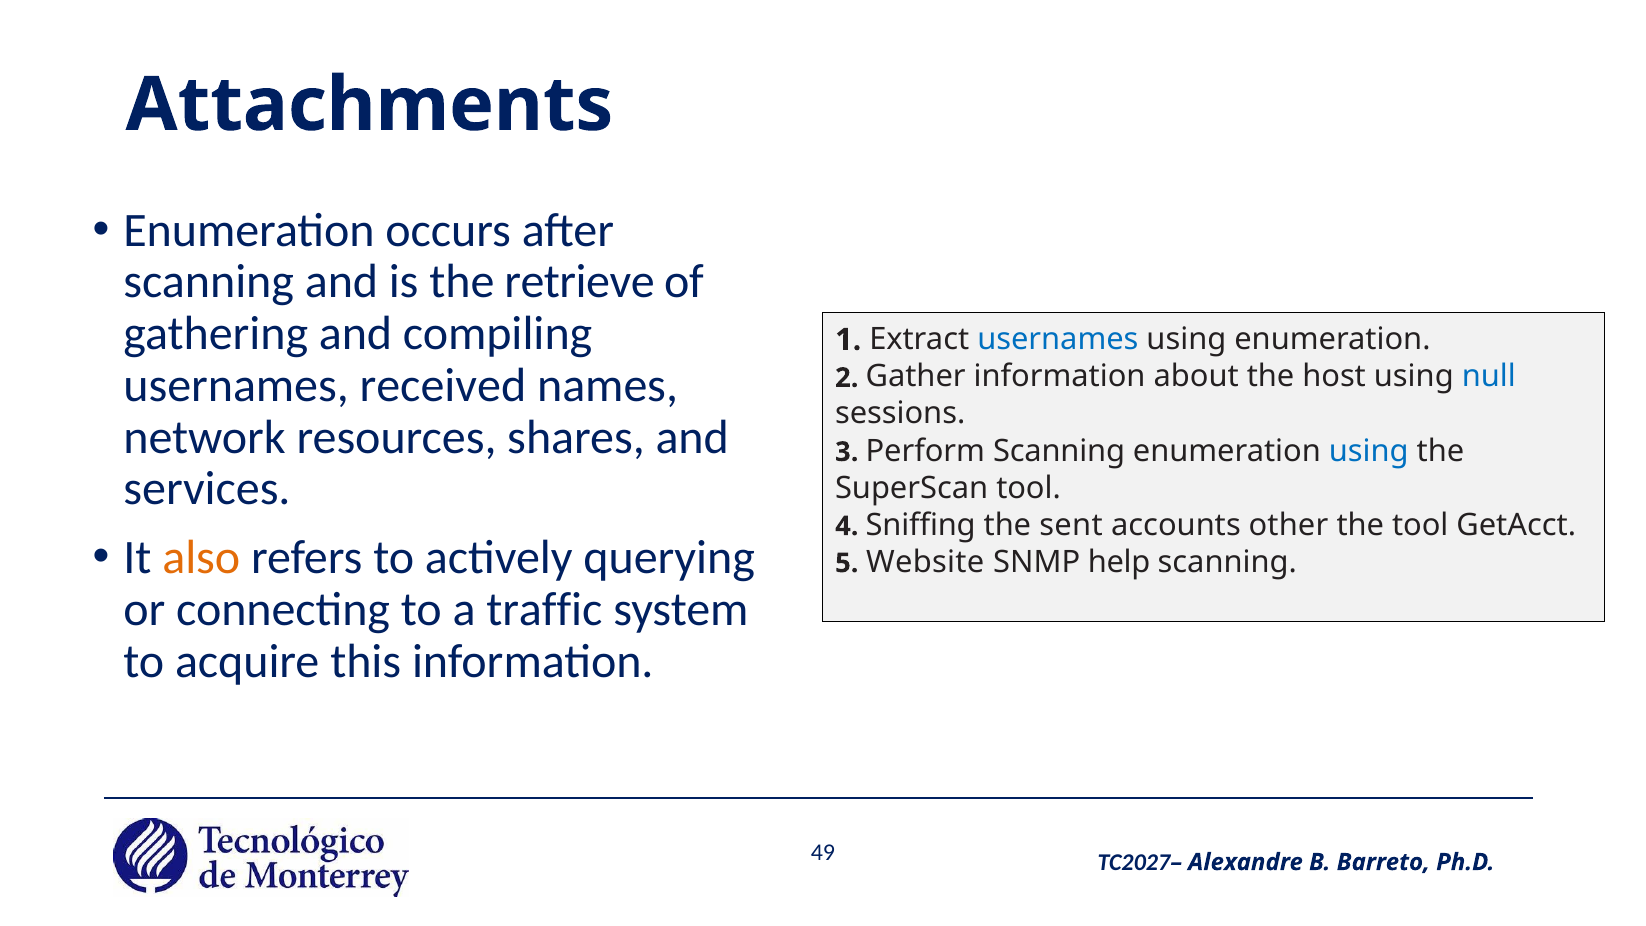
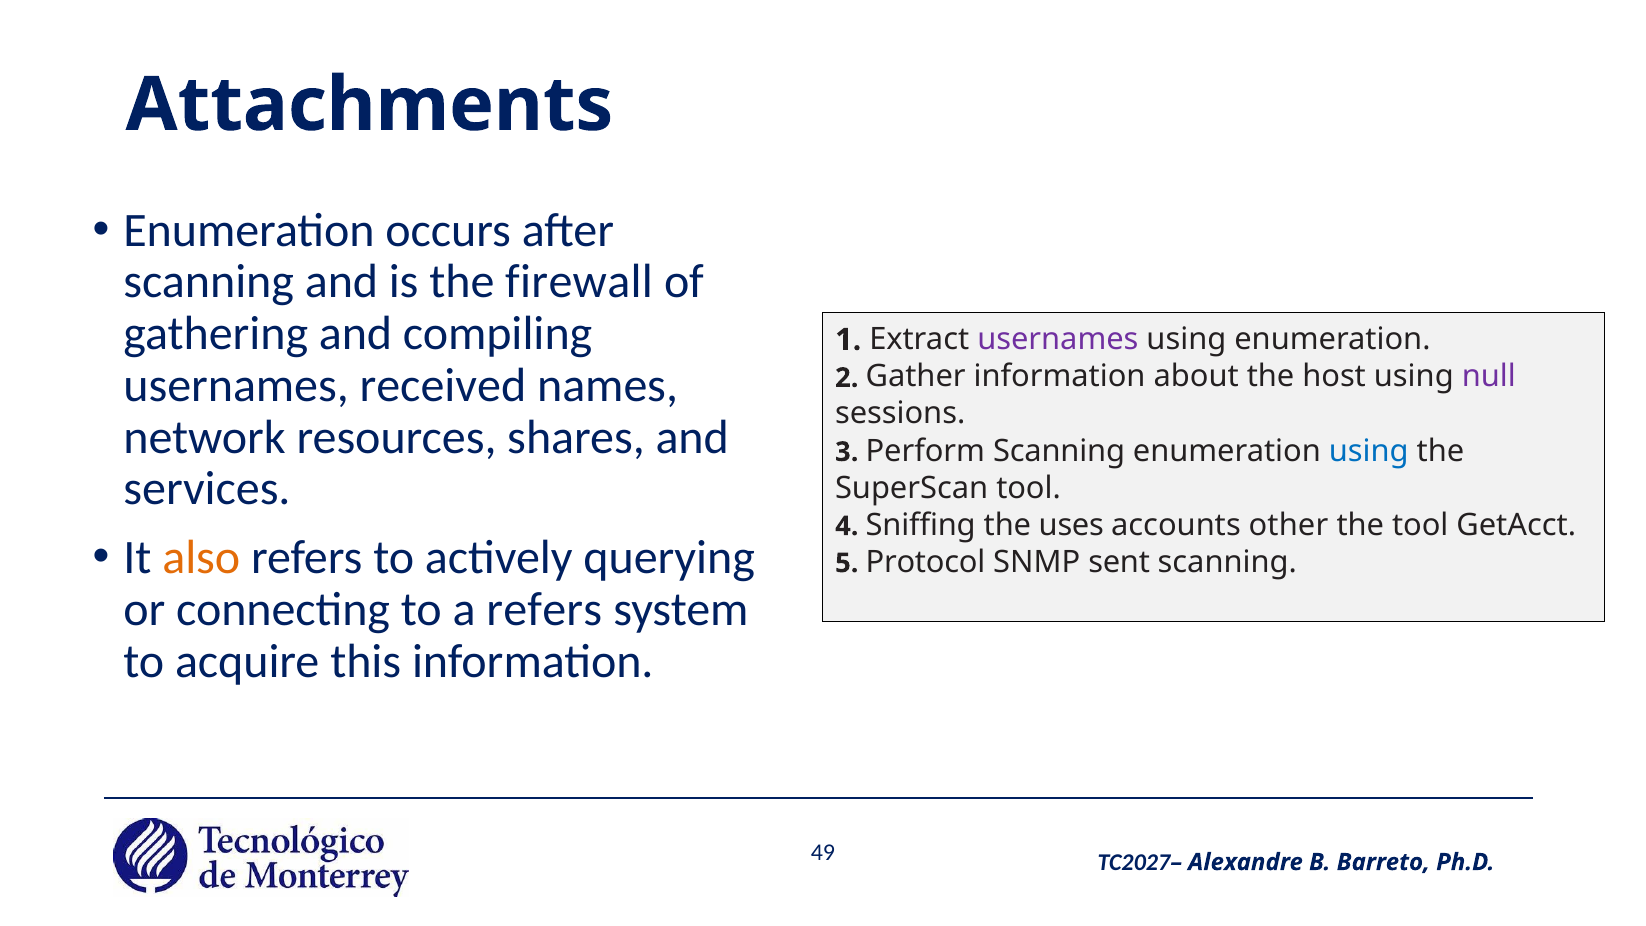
retrieve: retrieve -> firewall
usernames at (1058, 340) colour: blue -> purple
null colour: blue -> purple
sent: sent -> uses
Website: Website -> Protocol
help: help -> sent
a traffic: traffic -> refers
